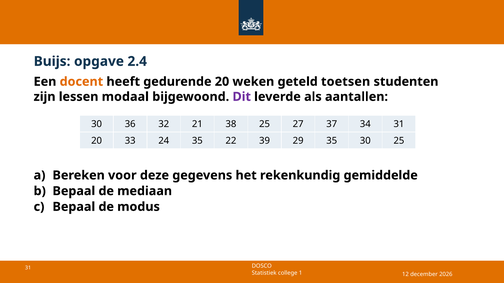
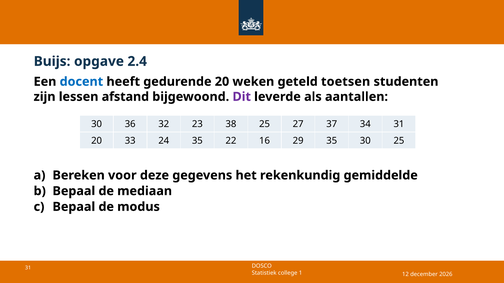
docent colour: orange -> blue
modaal: modaal -> afstand
21: 21 -> 23
39: 39 -> 16
